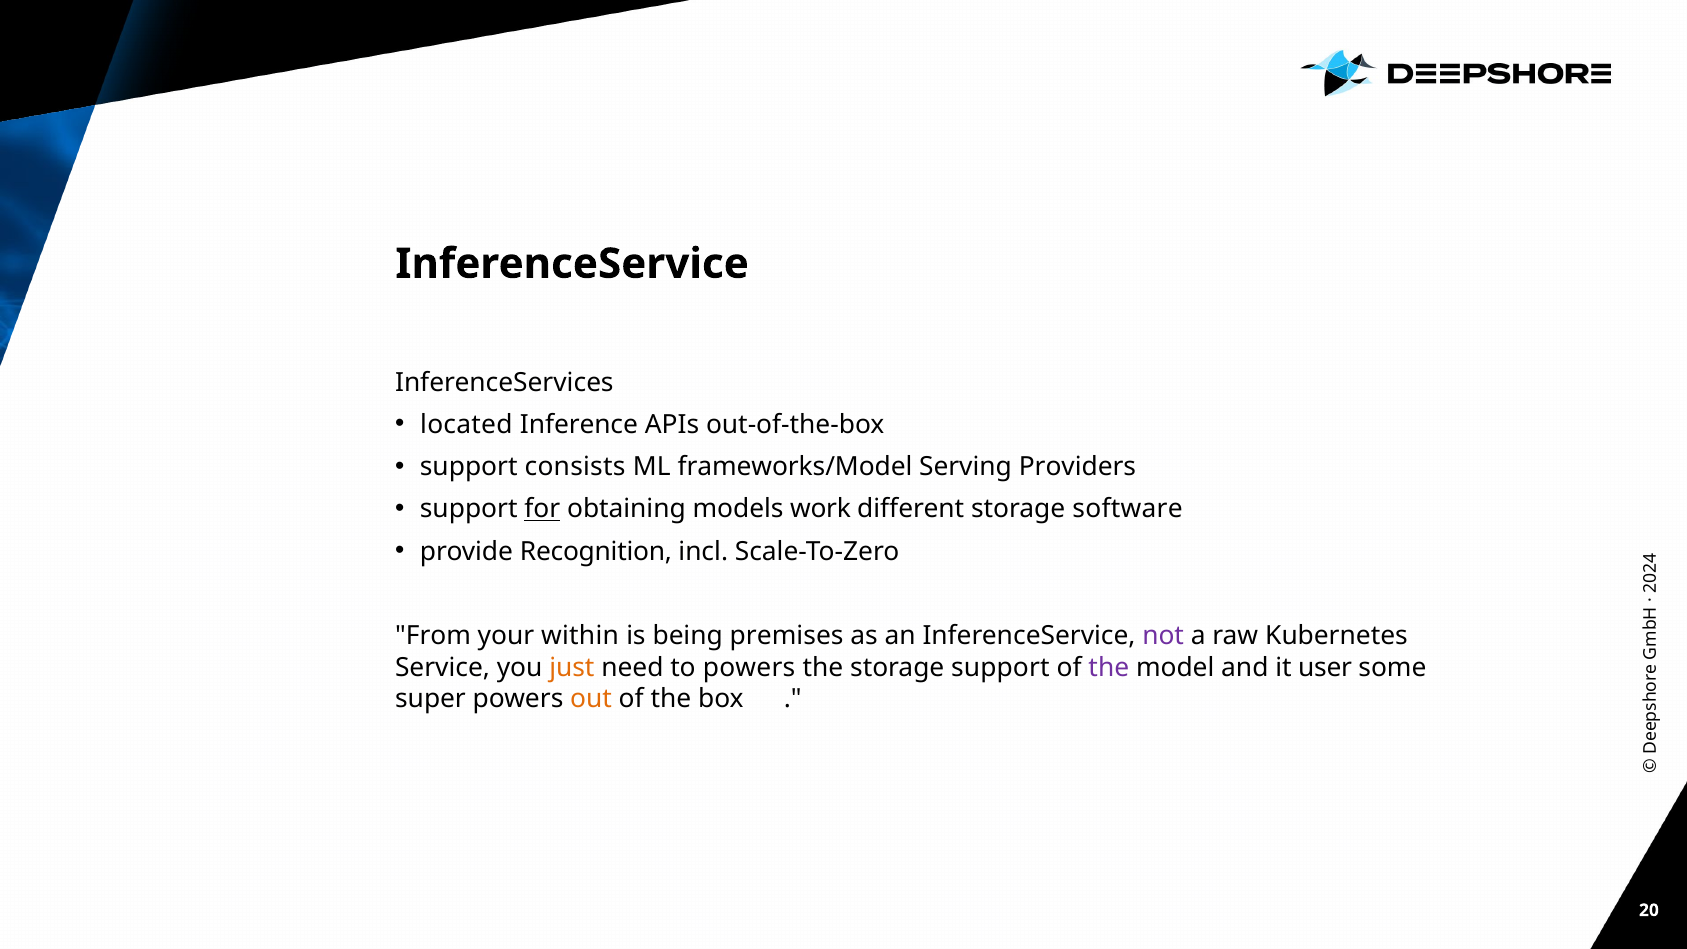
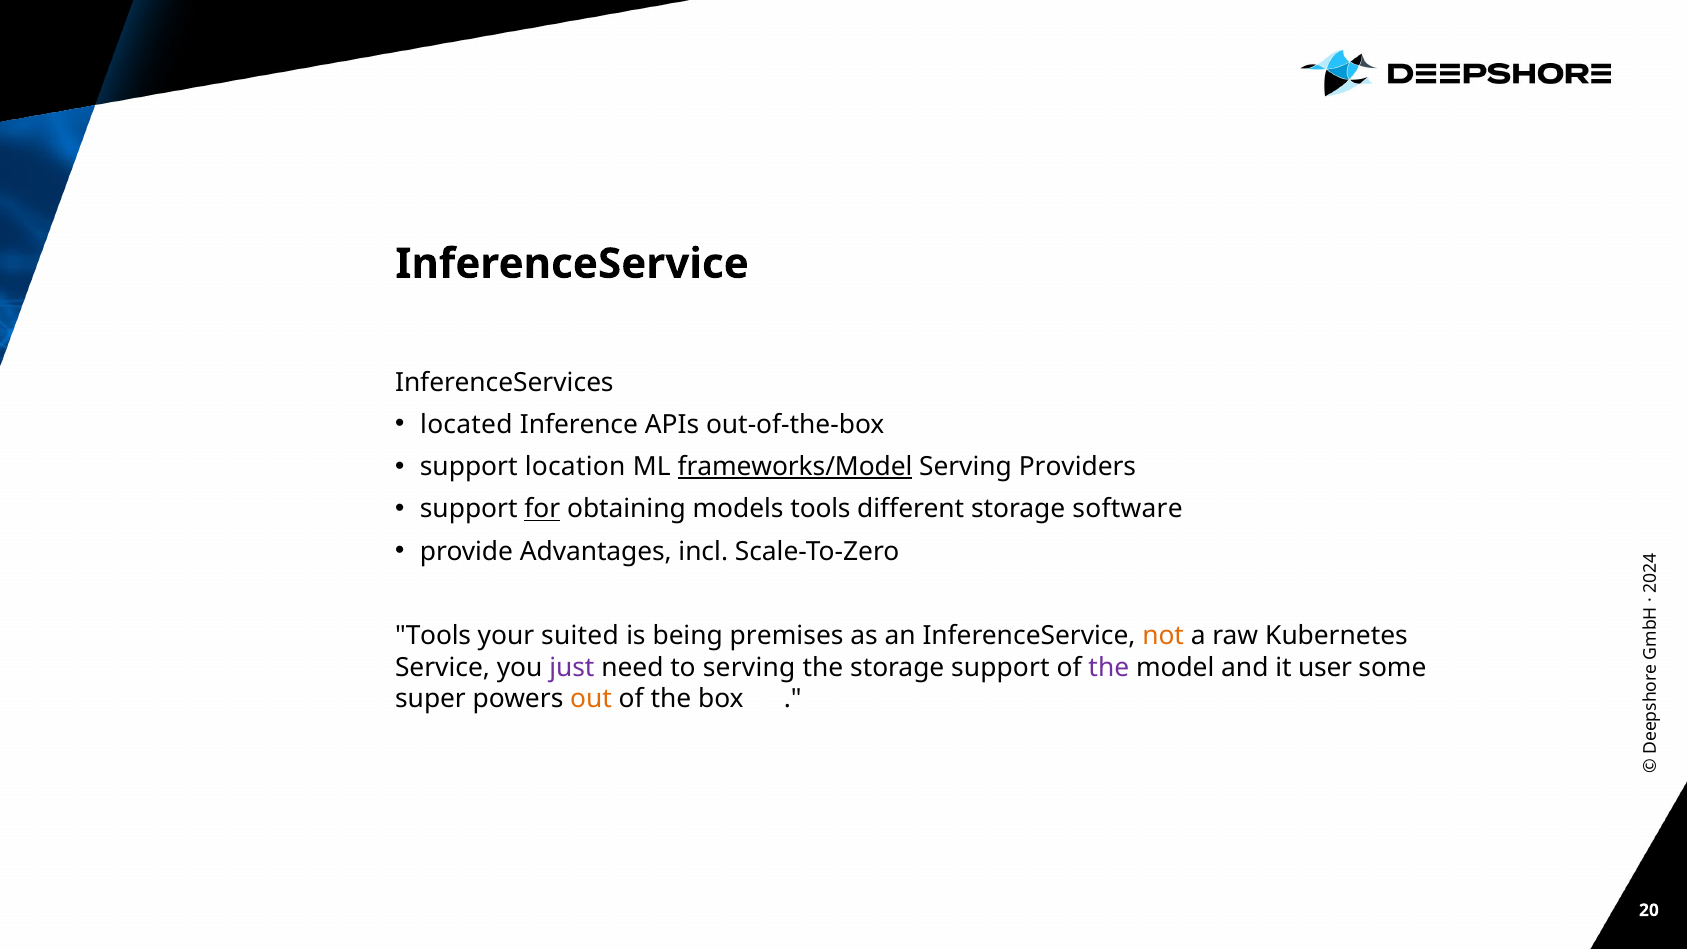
consists: consists -> location
frameworks/Model underline: none -> present
models work: work -> tools
Recognition: Recognition -> Advantages
From at (433, 636): From -> Tools
within: within -> suited
not colour: purple -> orange
just colour: orange -> purple
to powers: powers -> serving
